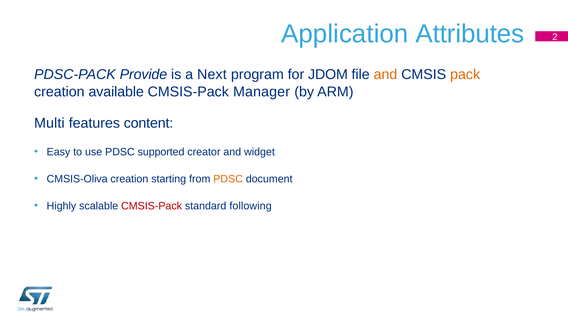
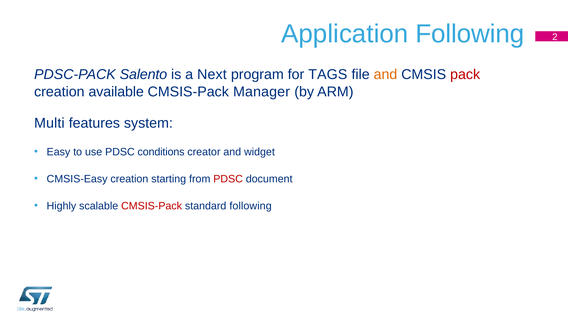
Application Attributes: Attributes -> Following
Provide: Provide -> Salento
JDOM: JDOM -> TAGS
pack colour: orange -> red
content: content -> system
supported: supported -> conditions
CMSIS-Oliva: CMSIS-Oliva -> CMSIS-Easy
PDSC at (228, 179) colour: orange -> red
